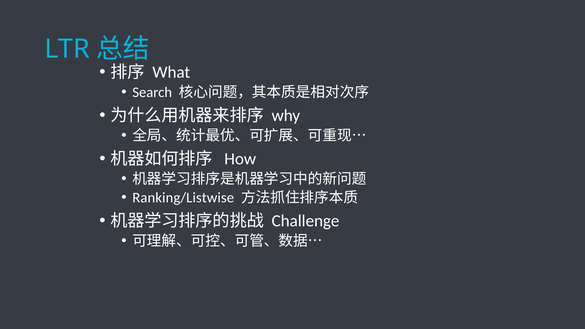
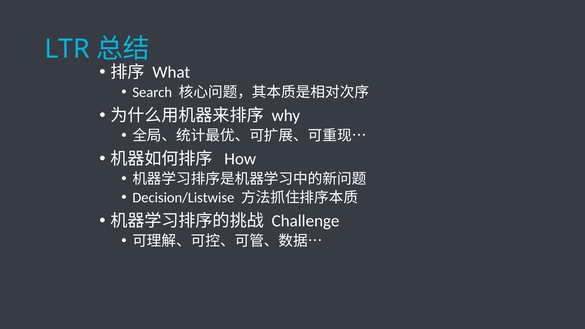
Ranking/Listwise: Ranking/Listwise -> Decision/Listwise
